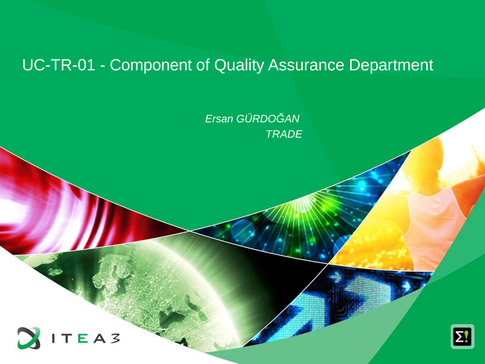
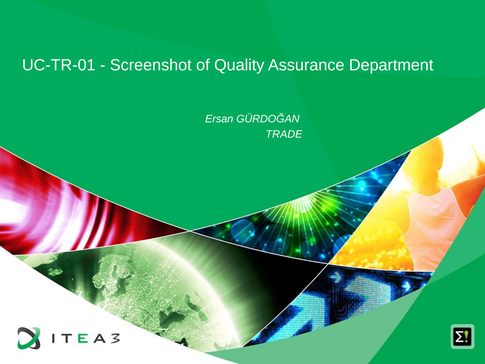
Component: Component -> Screenshot
